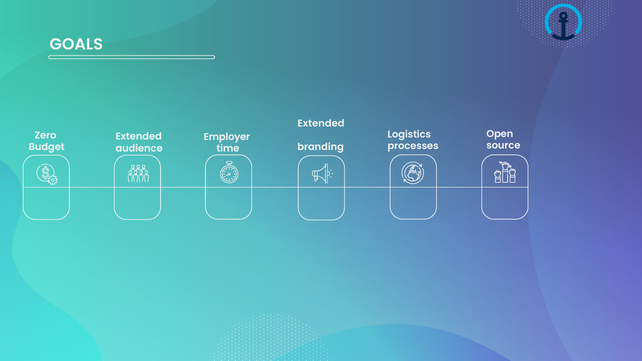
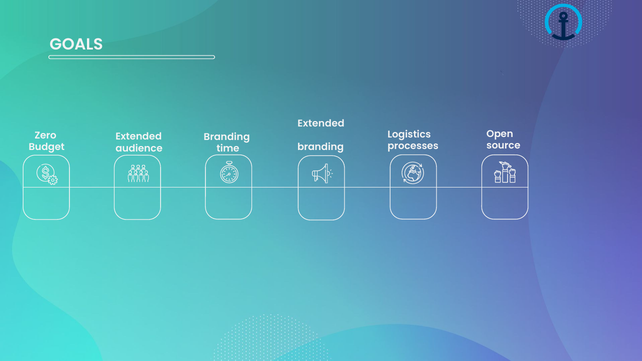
Employer at (227, 137): Employer -> Branding
